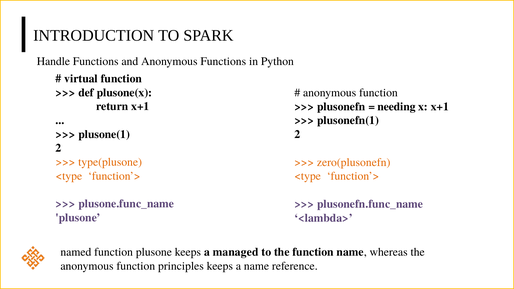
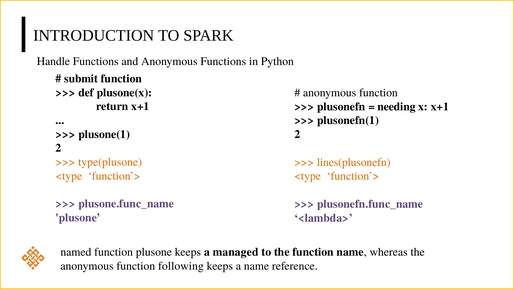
virtual: virtual -> submit
zero(plusonefn: zero(plusonefn -> lines(plusonefn
principles: principles -> following
